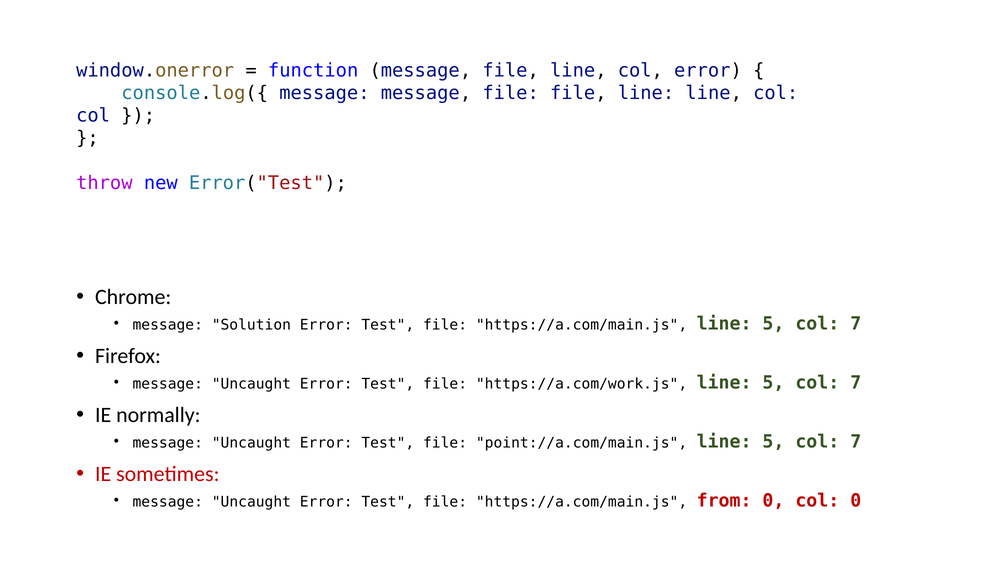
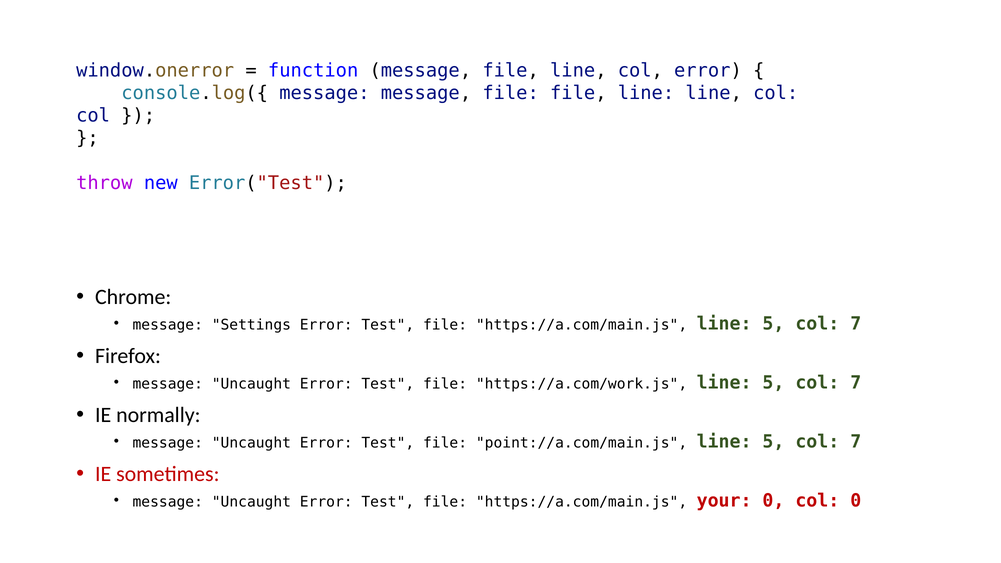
Solution: Solution -> Settings
from: from -> your
